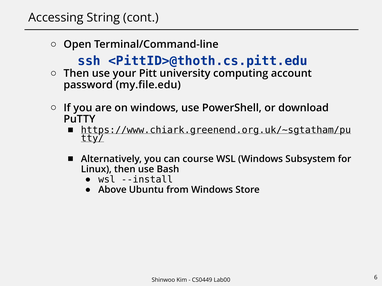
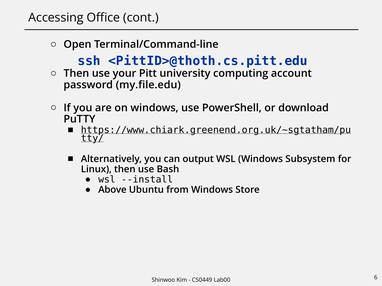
String: String -> Office
course: course -> output
